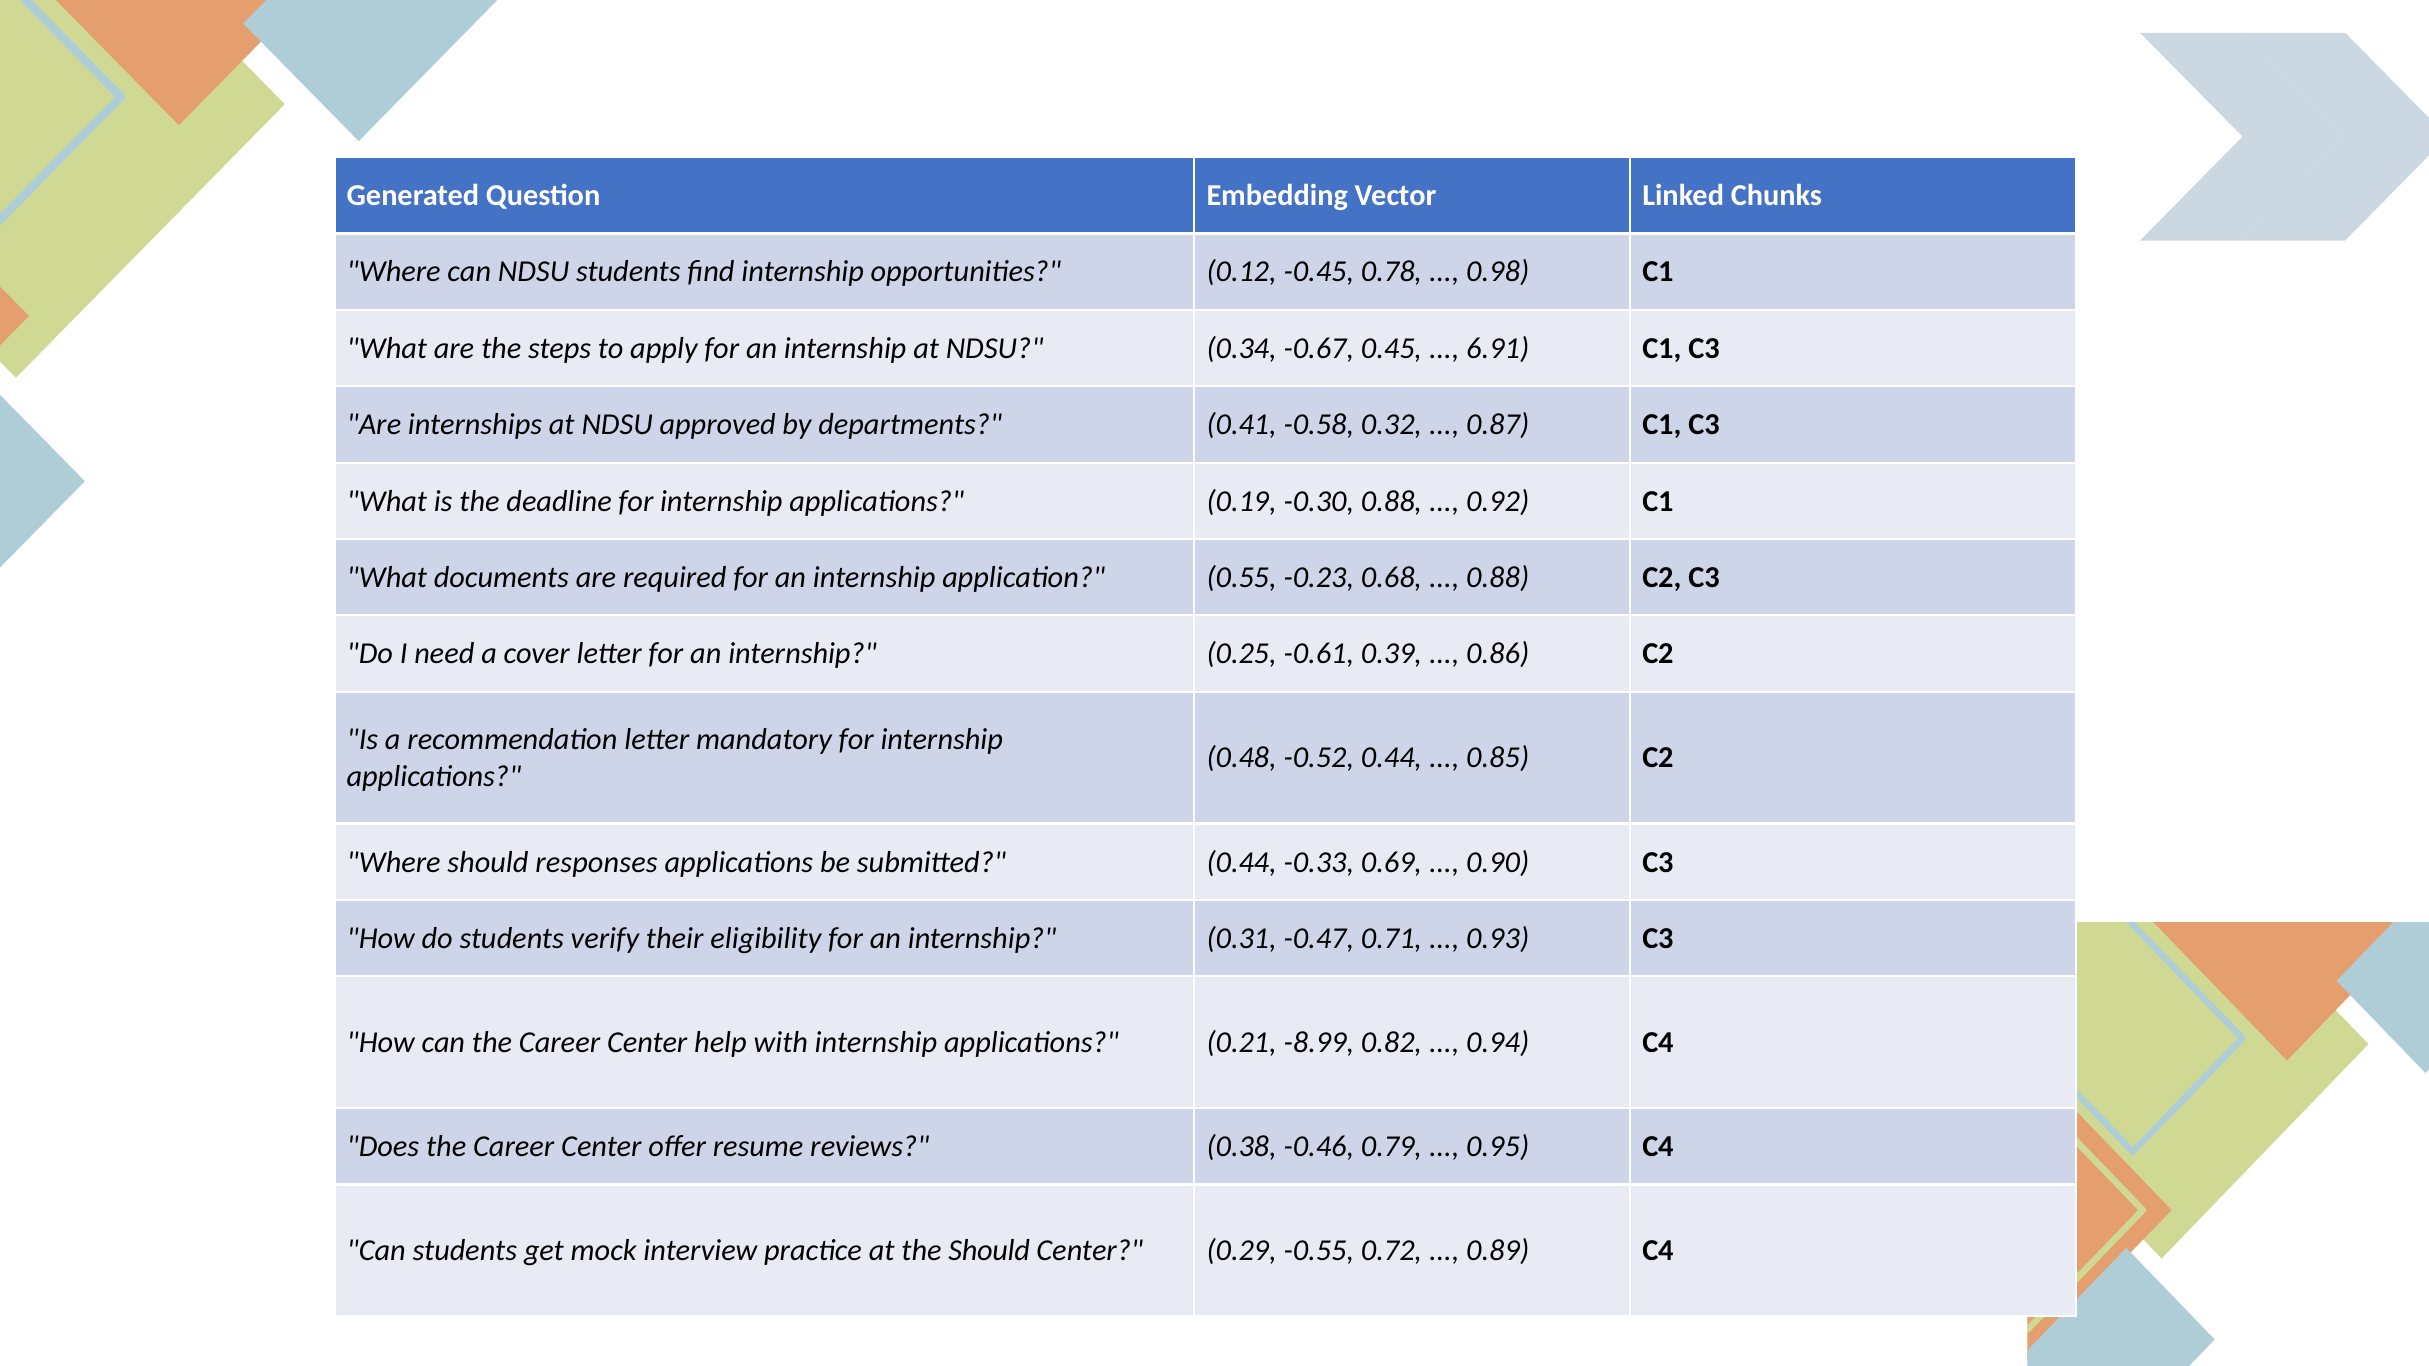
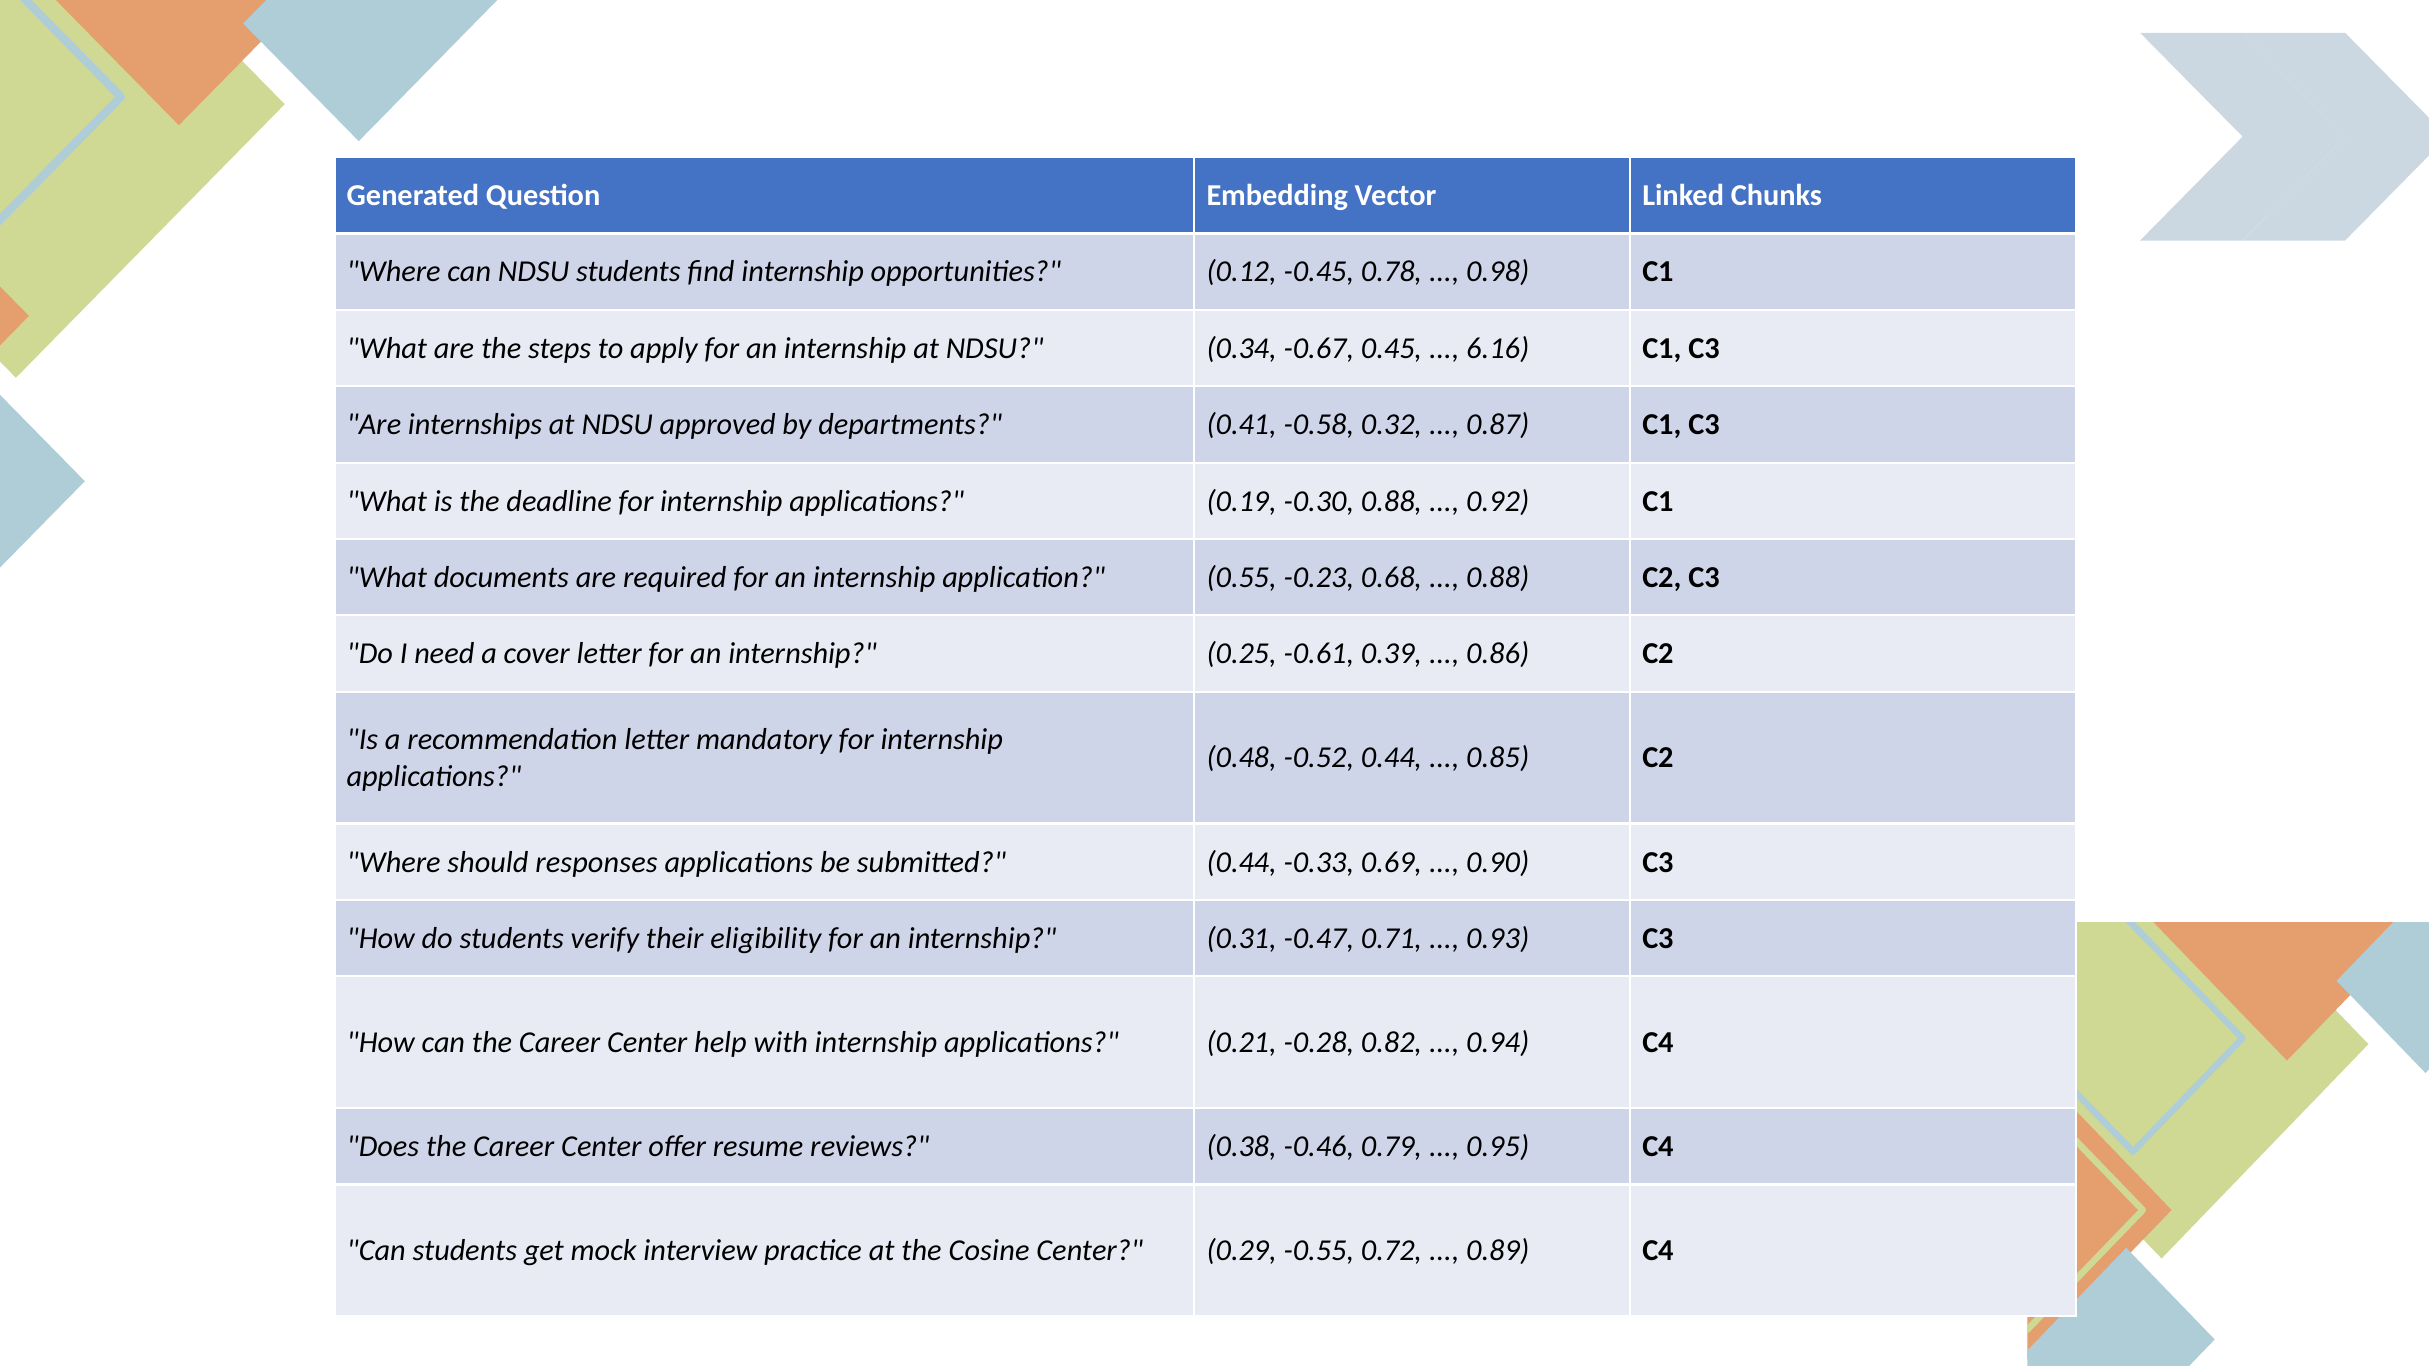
6.91: 6.91 -> 6.16
-8.99: -8.99 -> -0.28
the Should: Should -> Cosine
